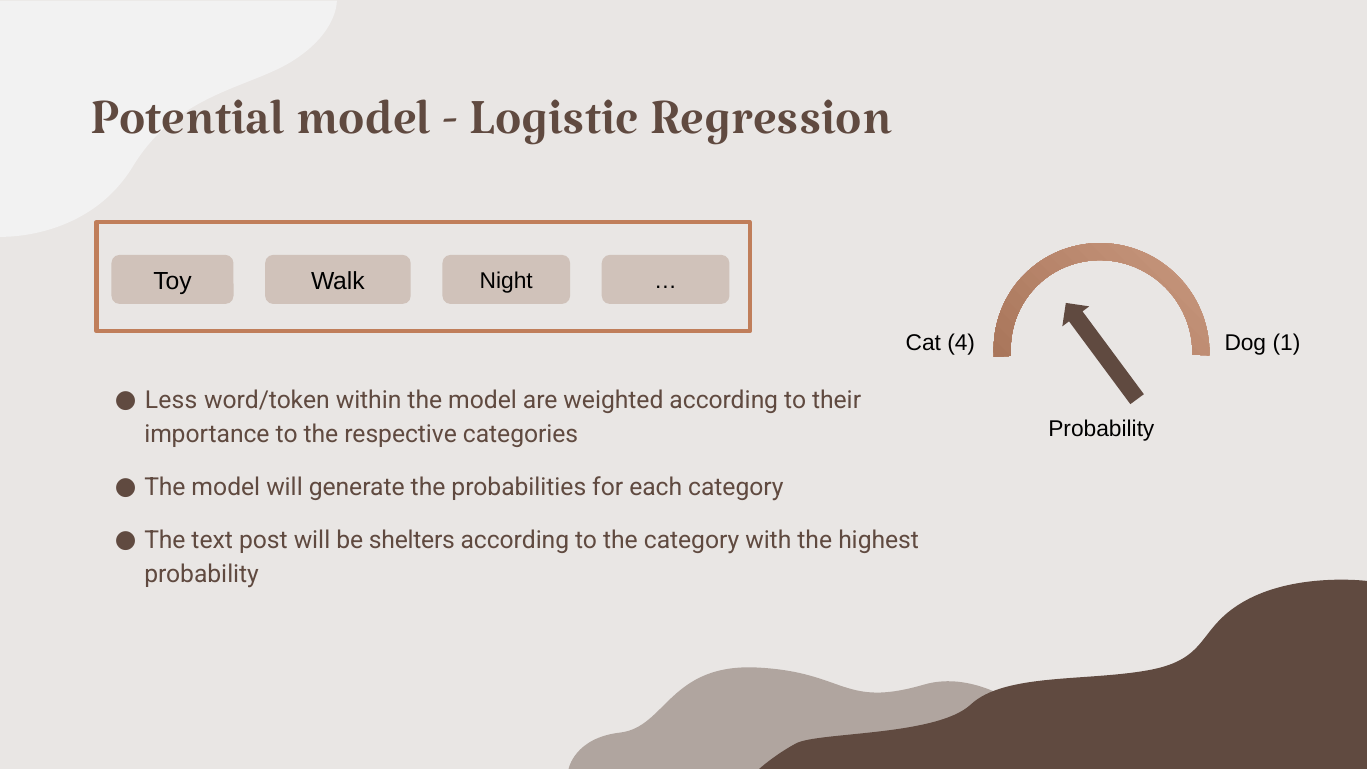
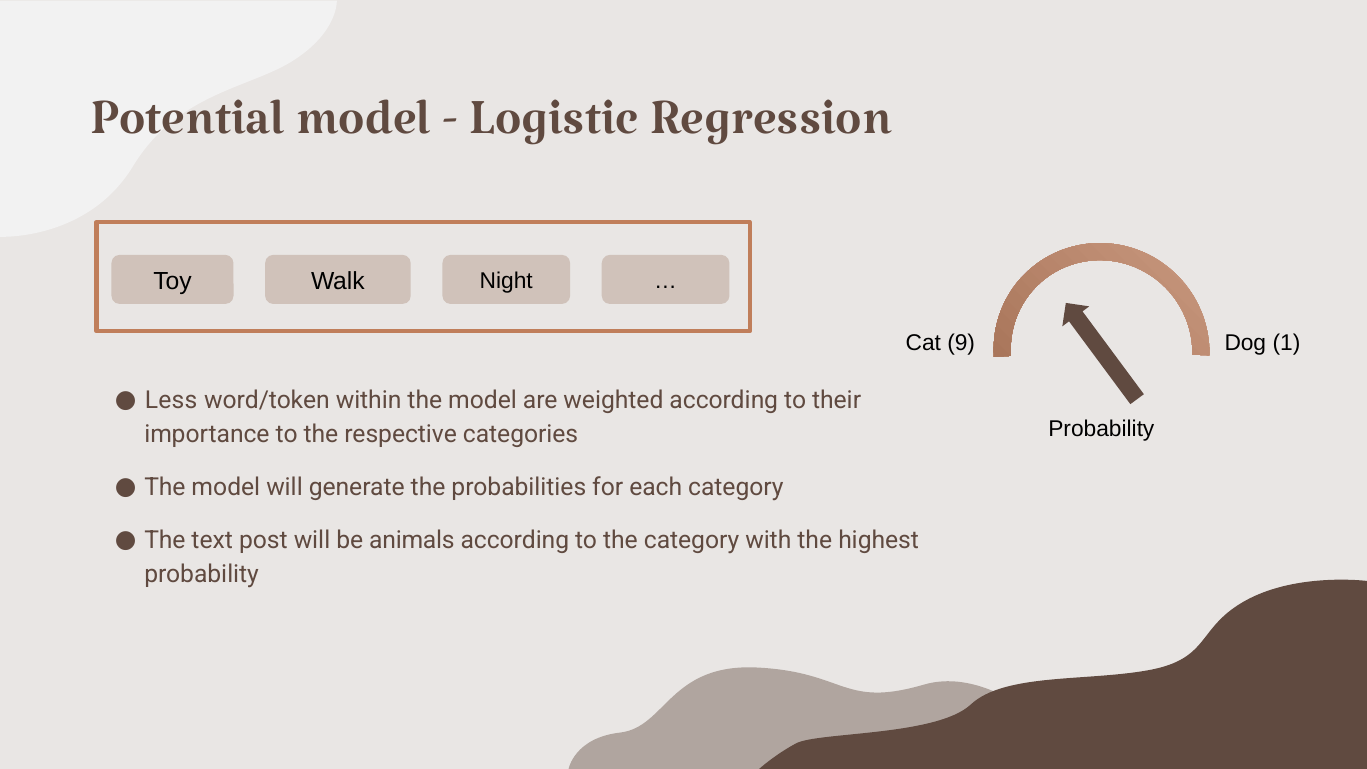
4: 4 -> 9
shelters: shelters -> animals
